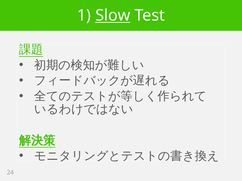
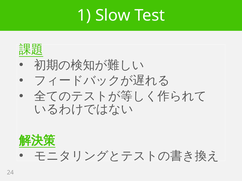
Slow underline: present -> none
